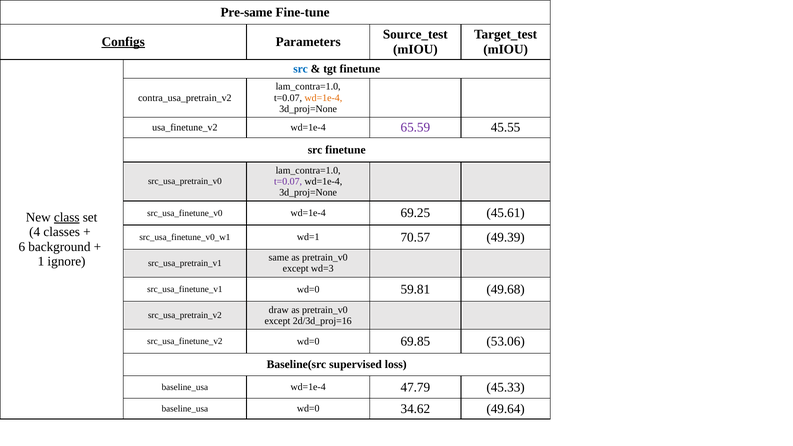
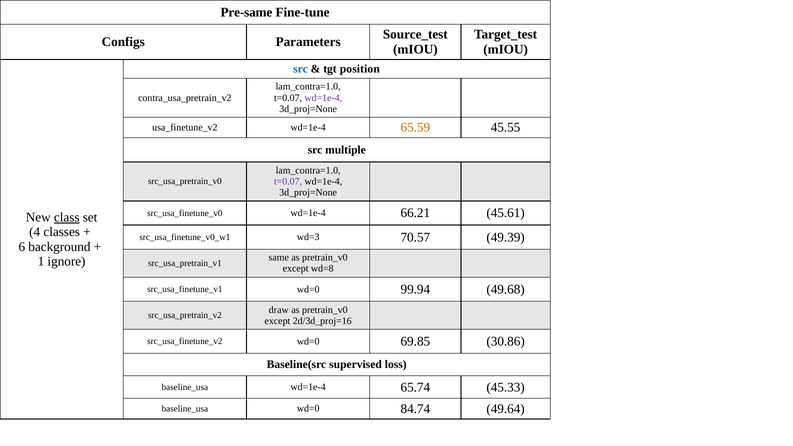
Configs underline: present -> none
tgt finetune: finetune -> position
wd=1e-4 at (323, 98) colour: orange -> purple
65.59 colour: purple -> orange
src finetune: finetune -> multiple
69.25: 69.25 -> 66.21
wd=1: wd=1 -> wd=3
wd=3: wd=3 -> wd=8
59.81: 59.81 -> 99.94
53.06: 53.06 -> 30.86
47.79: 47.79 -> 65.74
34.62: 34.62 -> 84.74
